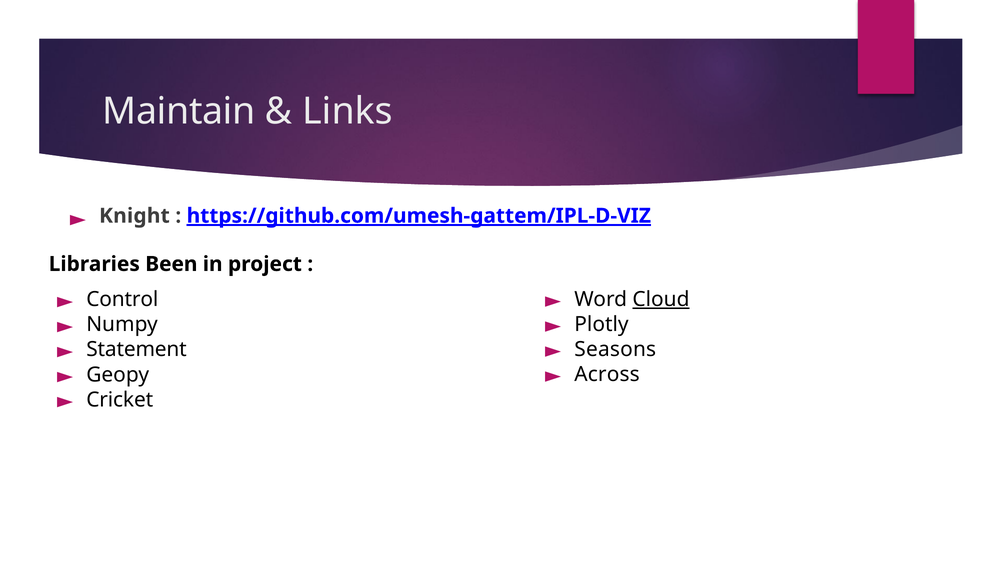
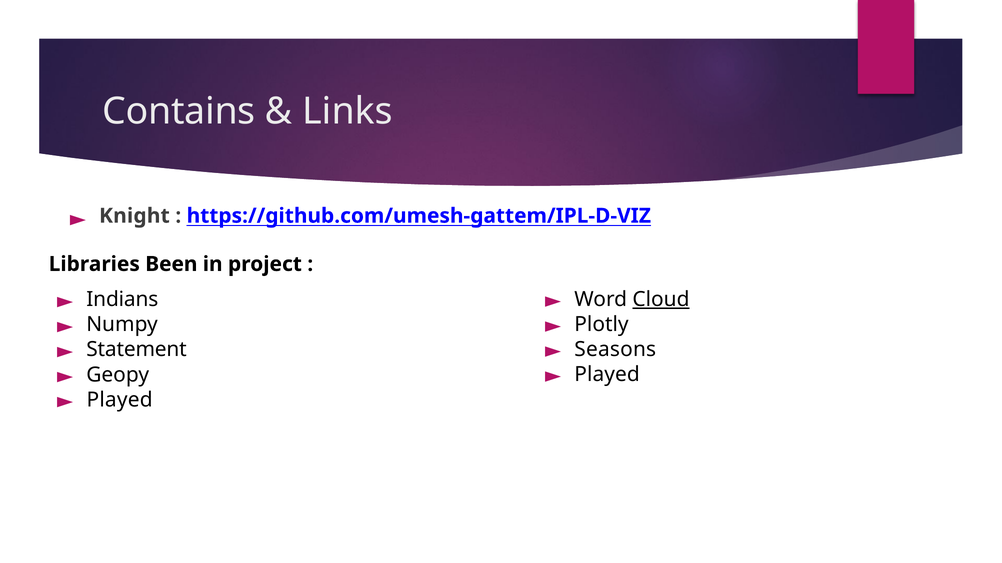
Maintain: Maintain -> Contains
https://github.com/umesh-gattem/IPL-D-VIZ underline: present -> none
Control: Control -> Indians
Across at (607, 375): Across -> Played
Cricket at (120, 400): Cricket -> Played
